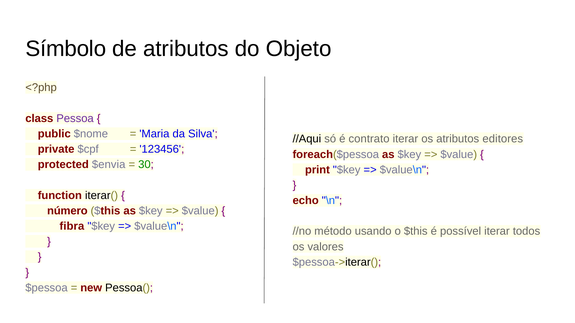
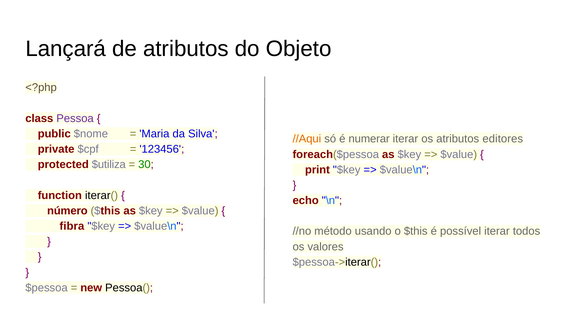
Símbolo: Símbolo -> Lançará
//Aqui colour: black -> orange
contrato: contrato -> numerar
$envia: $envia -> $utiliza
